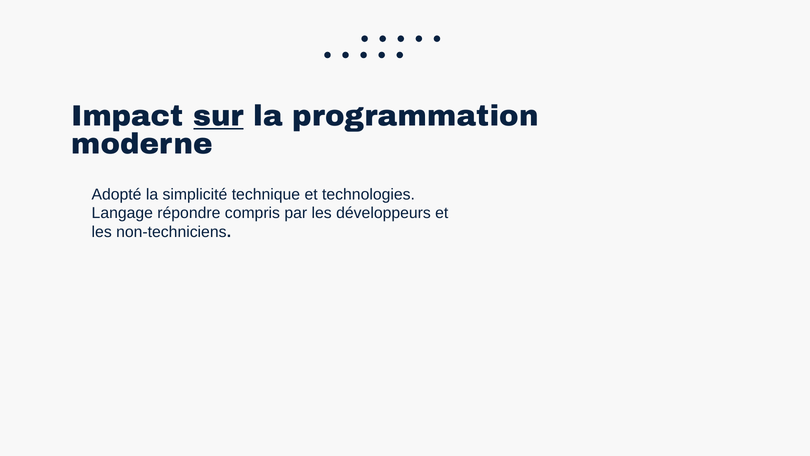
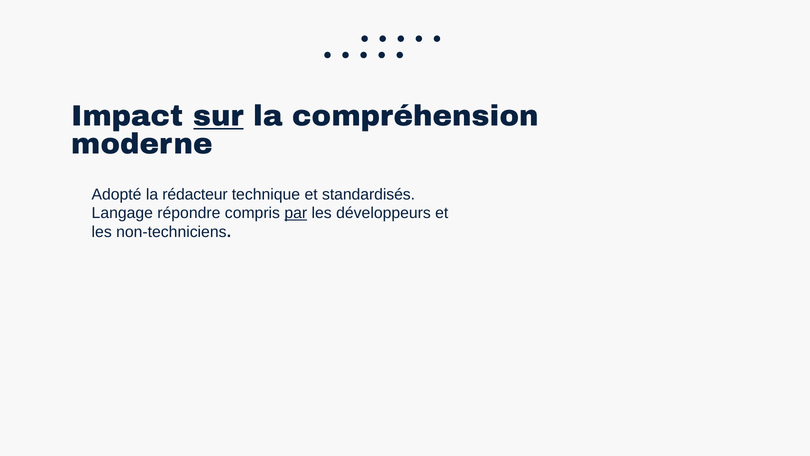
programmation: programmation -> compréhension
simplicité: simplicité -> rédacteur
technologies: technologies -> standardisés
par underline: none -> present
